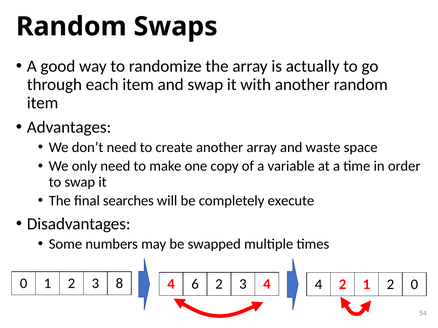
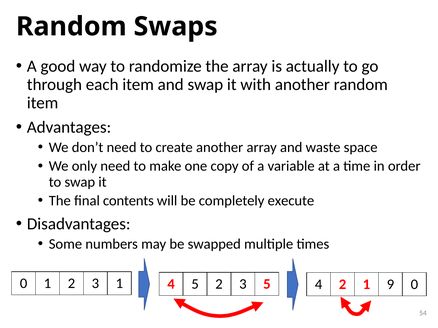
searches: searches -> contents
3 8: 8 -> 1
4 6: 6 -> 5
3 4: 4 -> 5
2 1 2: 2 -> 9
